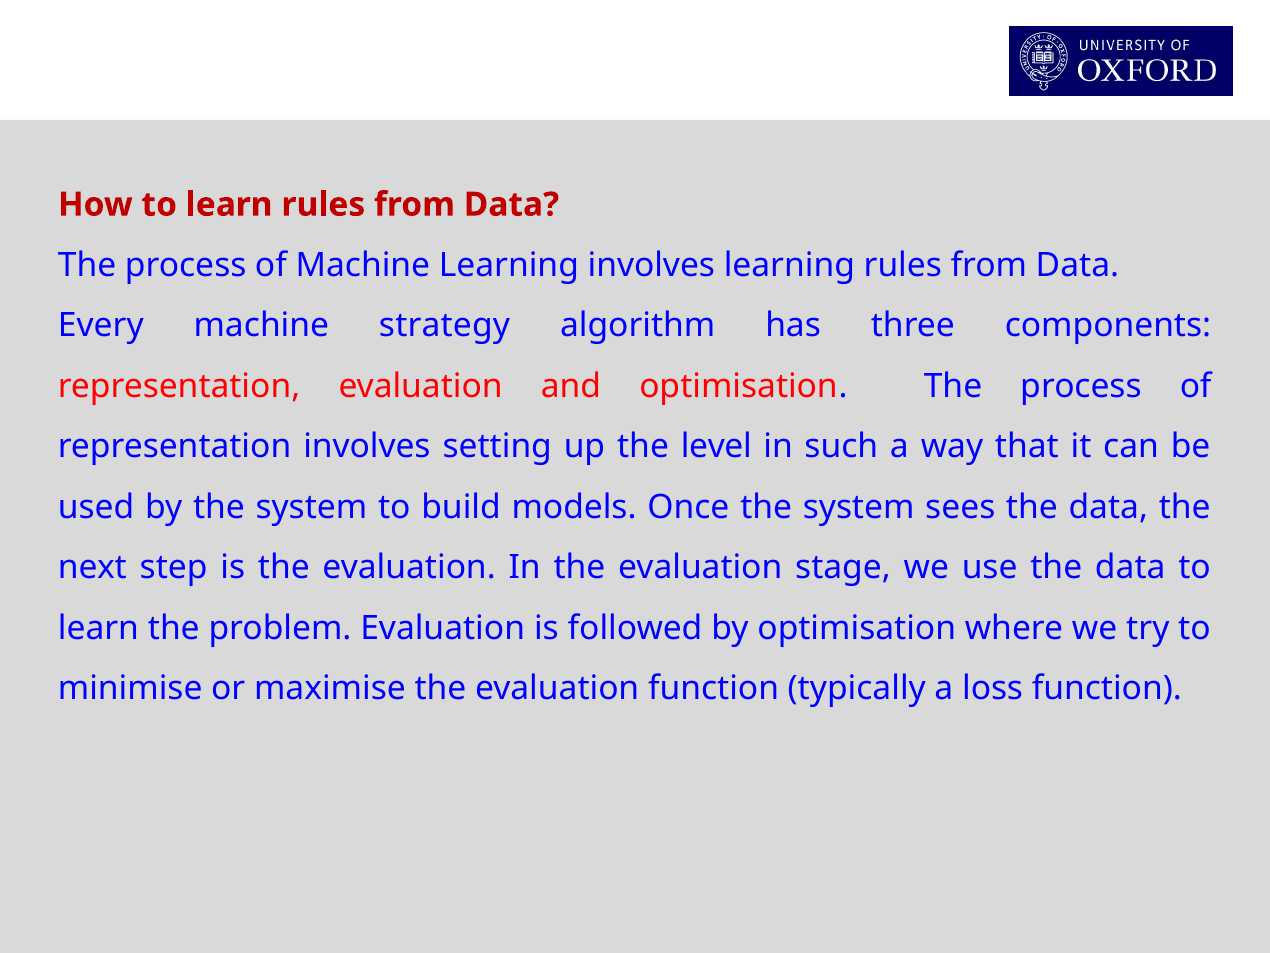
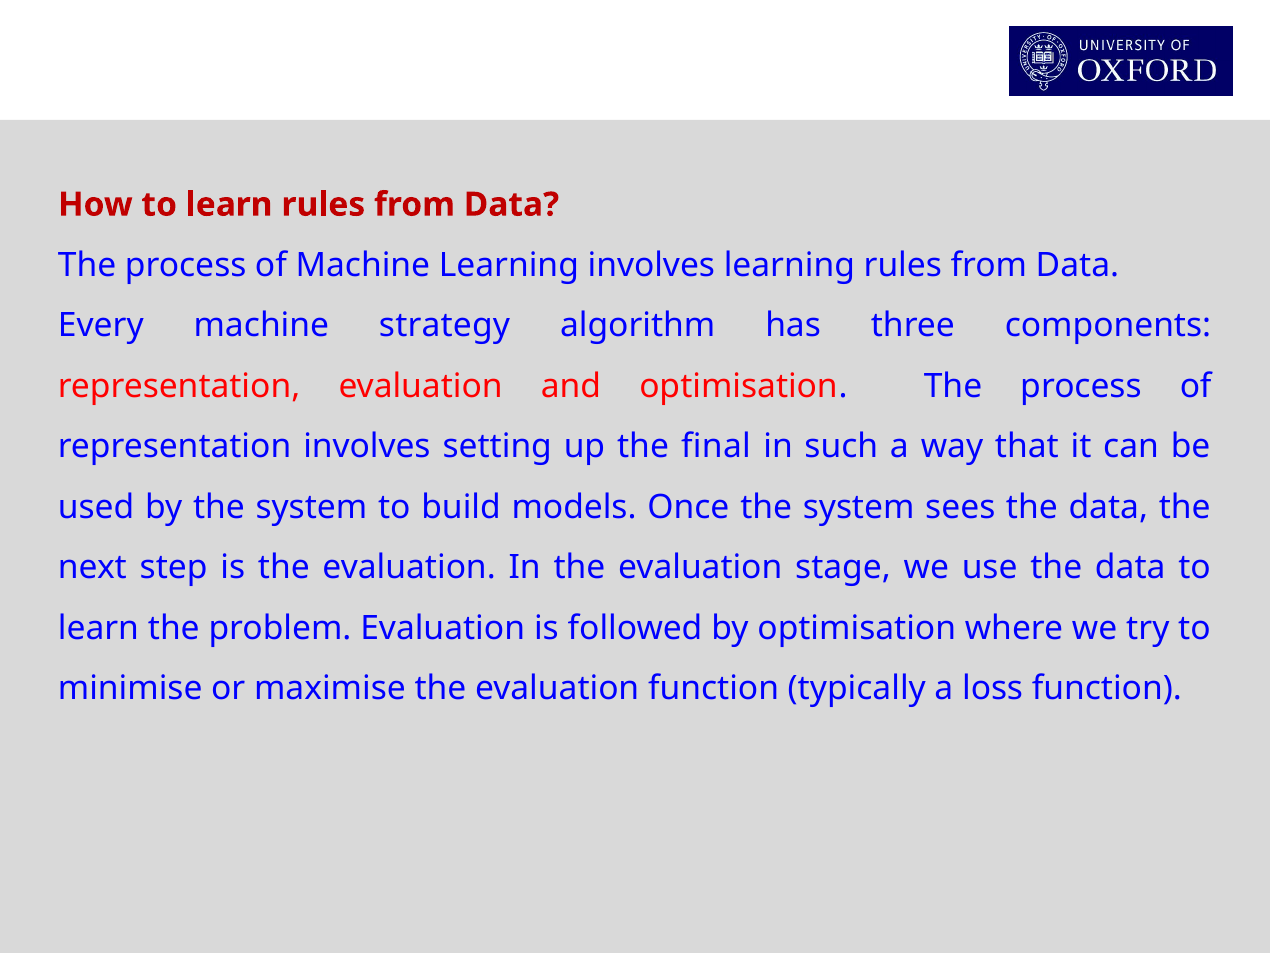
level: level -> final
